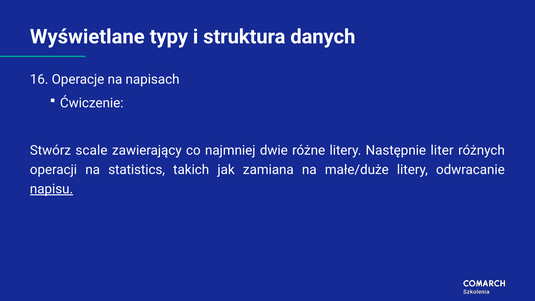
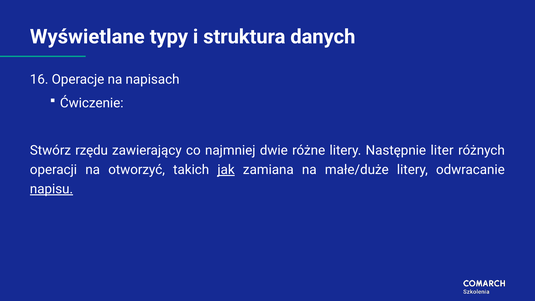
scale: scale -> rzędu
statistics: statistics -> otworzyć
jak underline: none -> present
